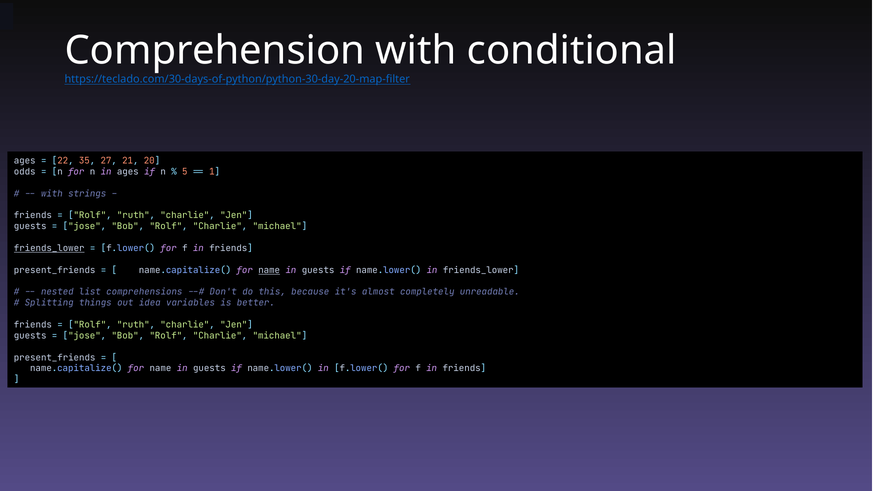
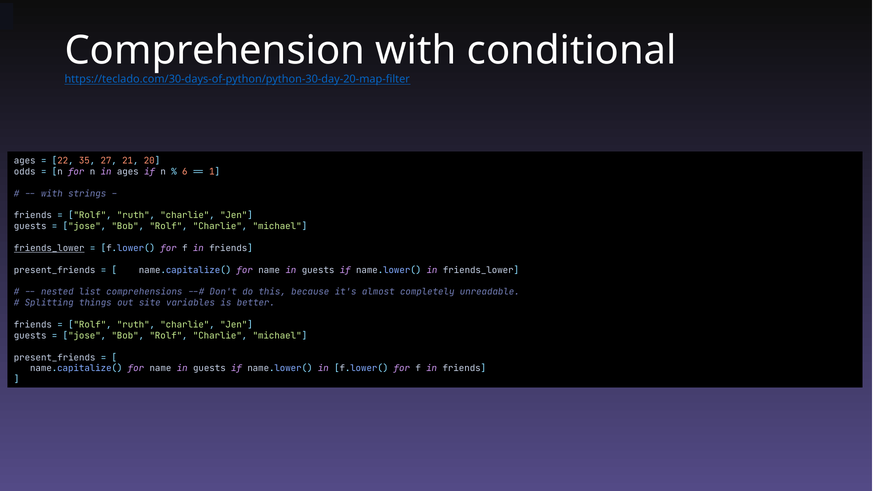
5: 5 -> 6
name at (269, 270) underline: present -> none
idea: idea -> site
